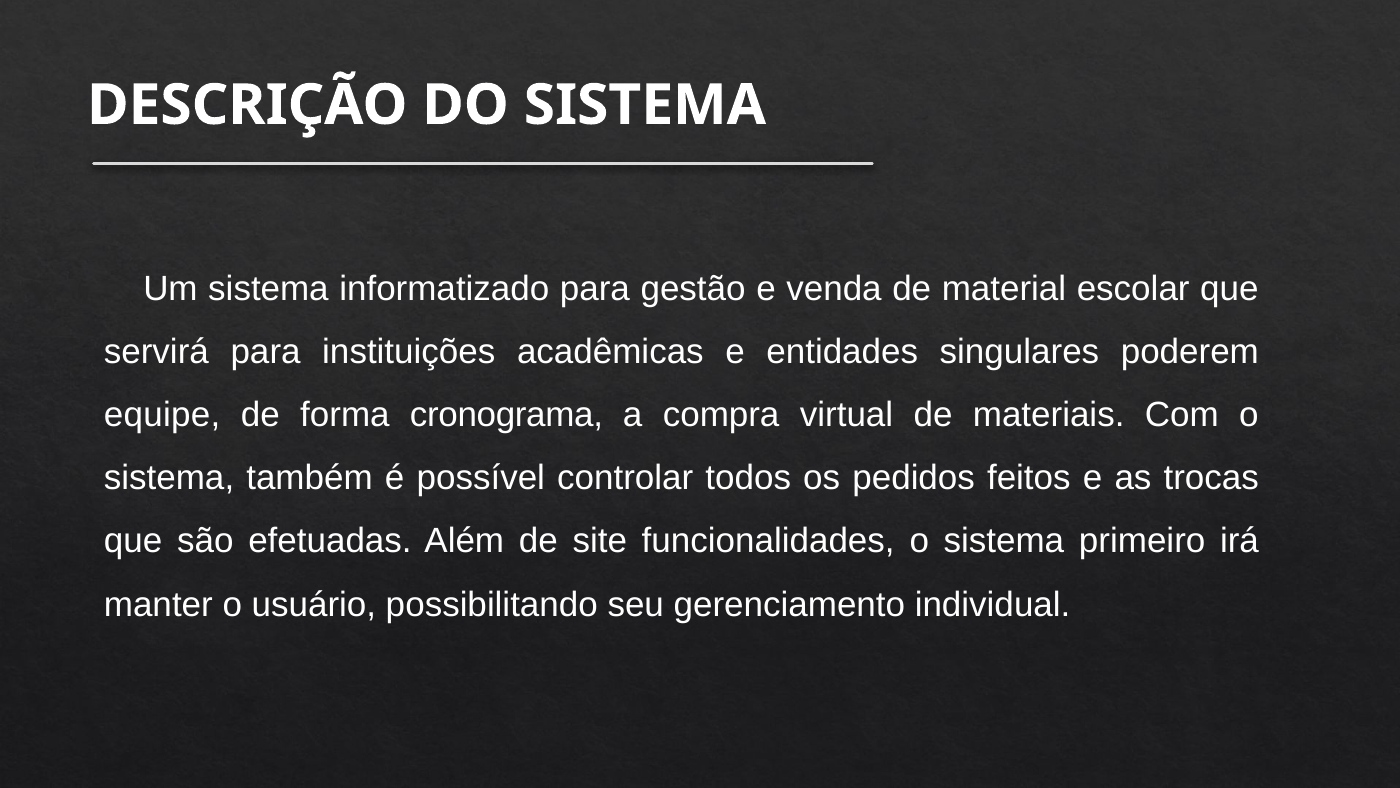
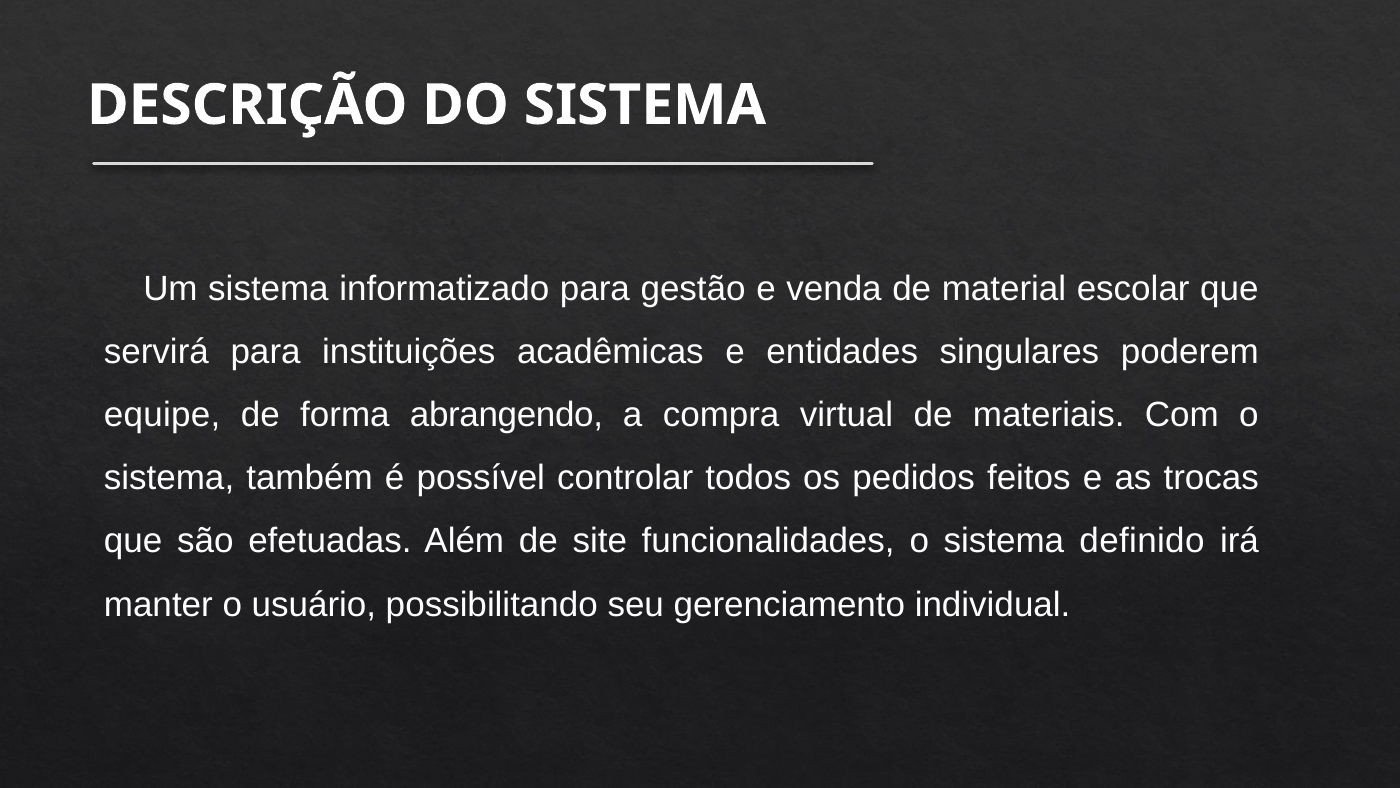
cronograma: cronograma -> abrangendo
primeiro: primeiro -> definido
